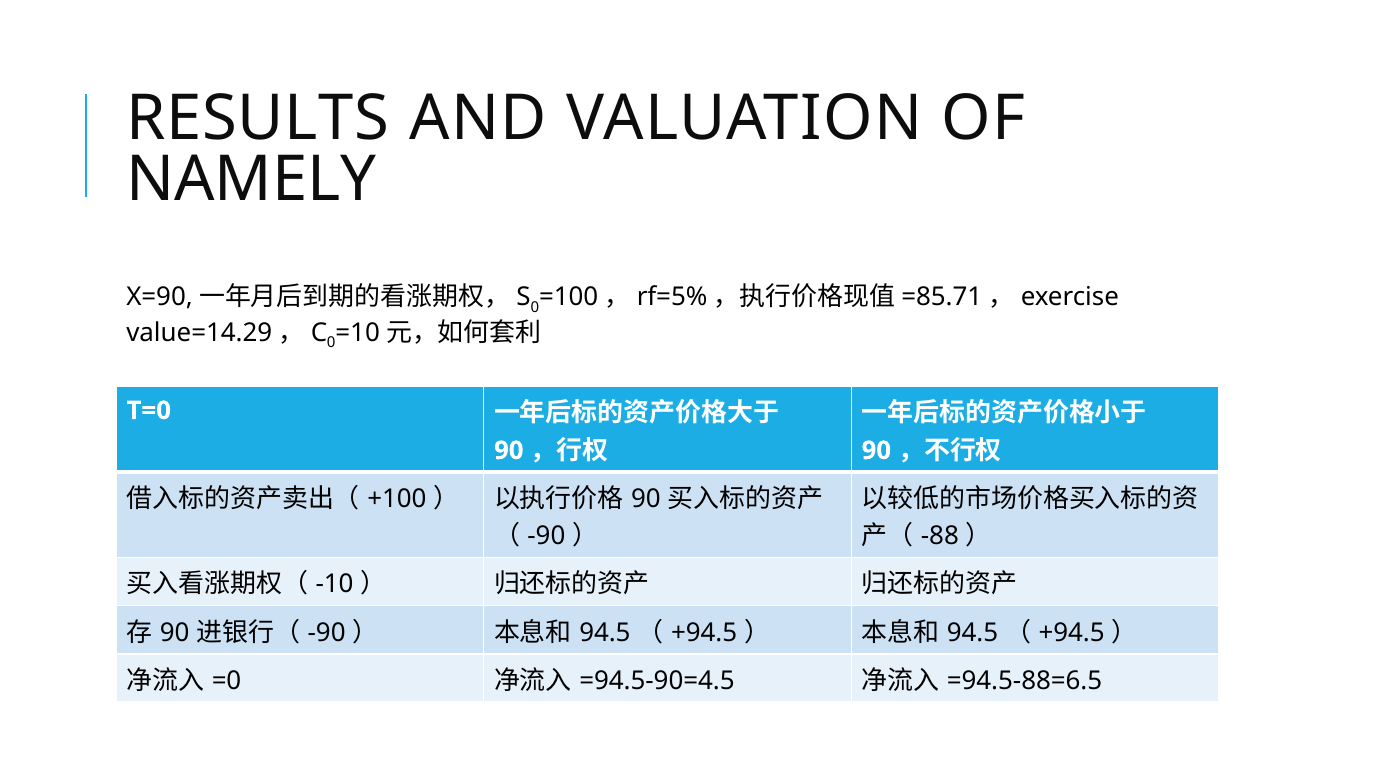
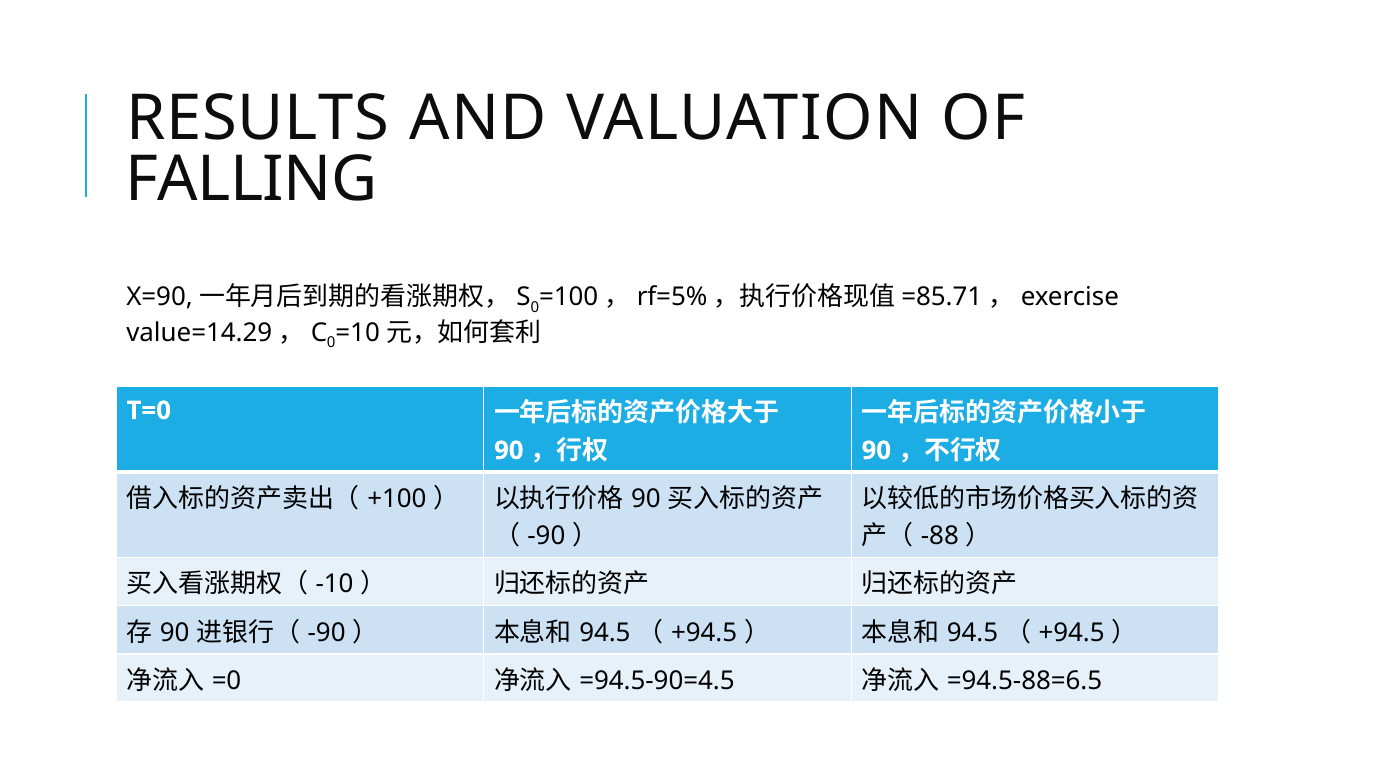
NAMELY: NAMELY -> FALLING
